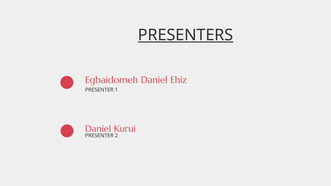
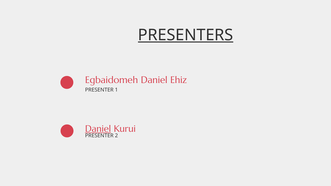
Daniel at (98, 129) underline: none -> present
